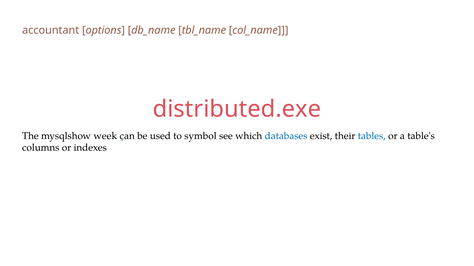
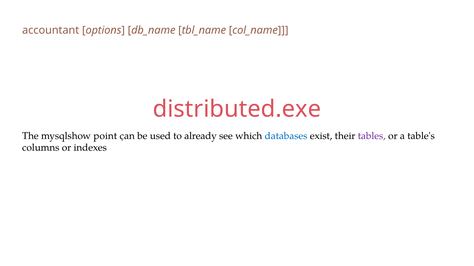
week: week -> point
symbol: symbol -> already
tables colour: blue -> purple
